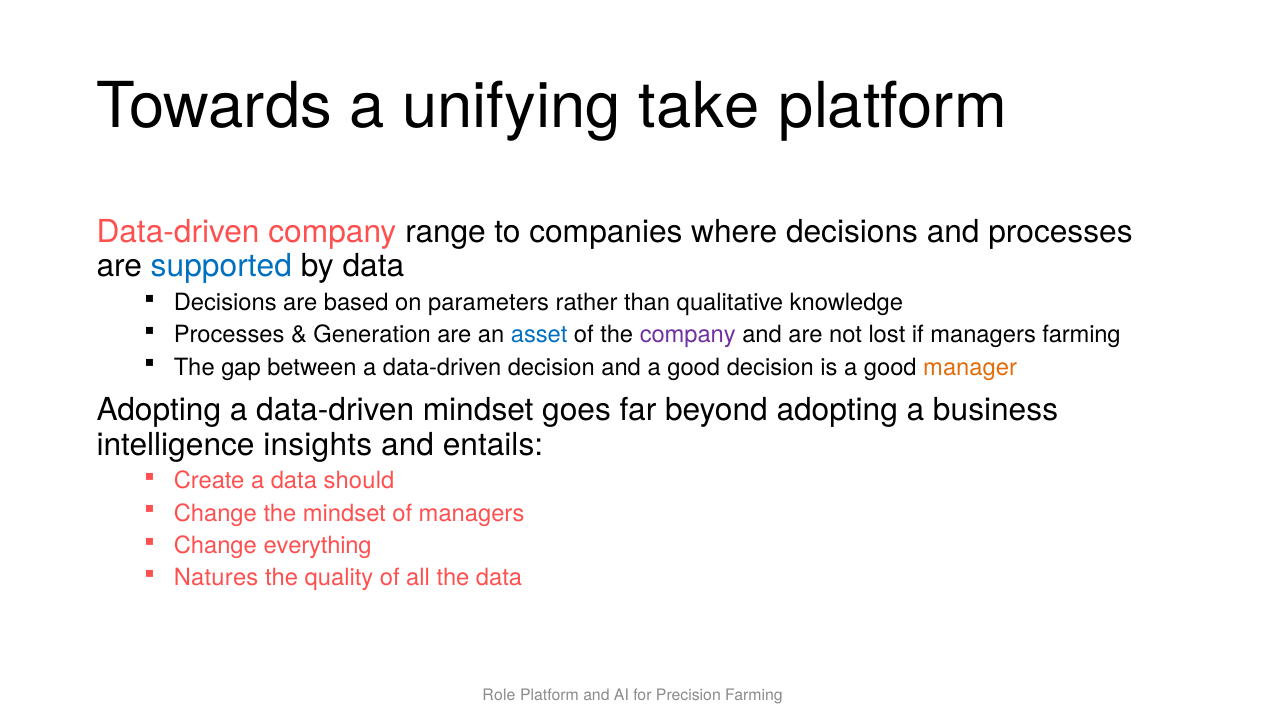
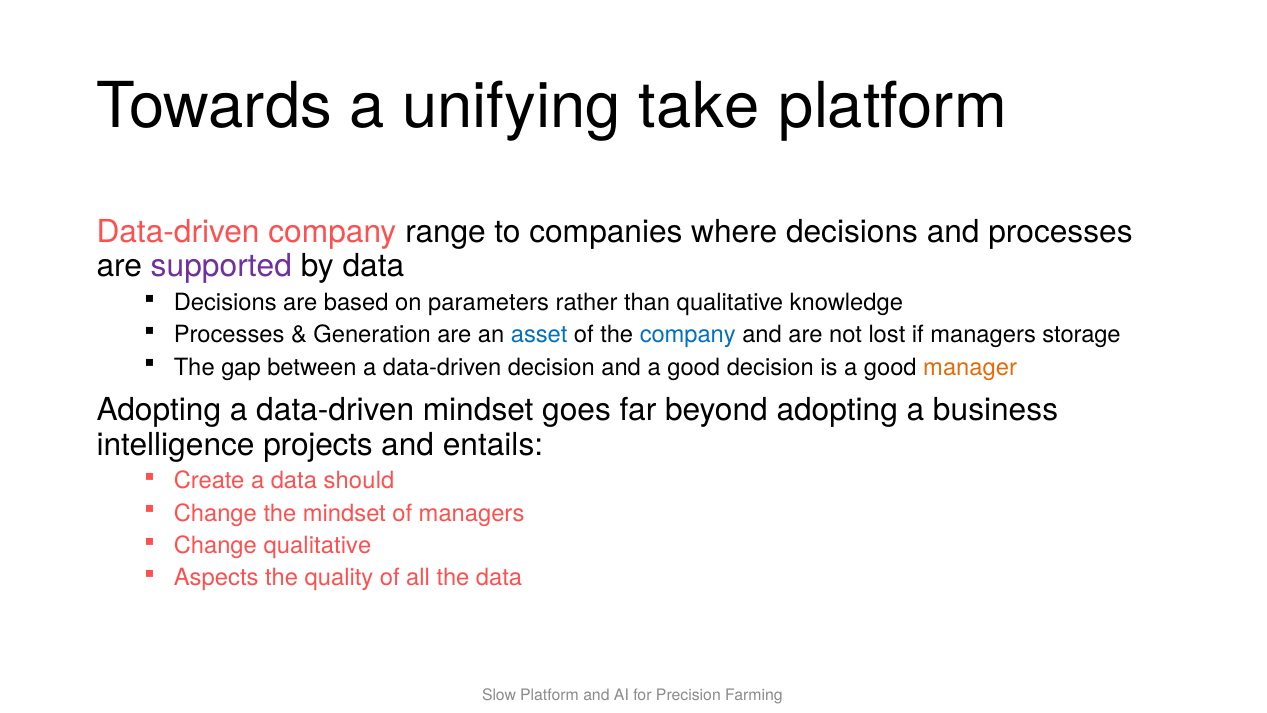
supported colour: blue -> purple
company at (688, 335) colour: purple -> blue
managers farming: farming -> storage
insights: insights -> projects
Change everything: everything -> qualitative
Natures: Natures -> Aspects
Role: Role -> Slow
